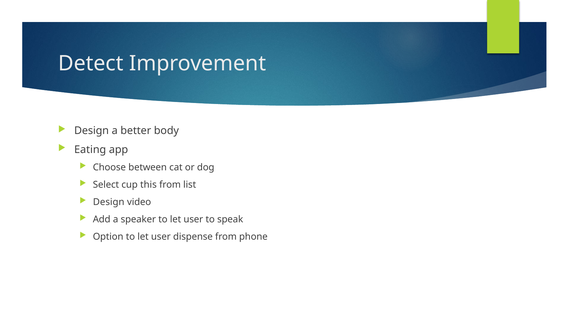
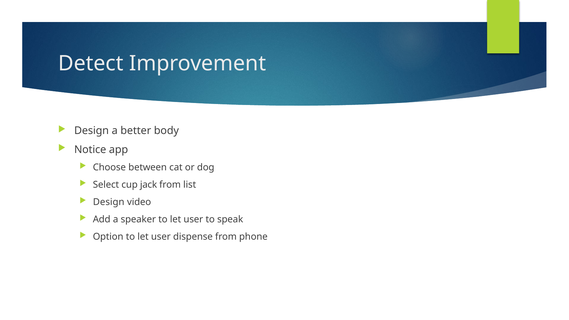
Eating: Eating -> Notice
this: this -> jack
